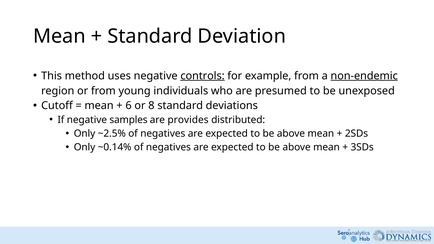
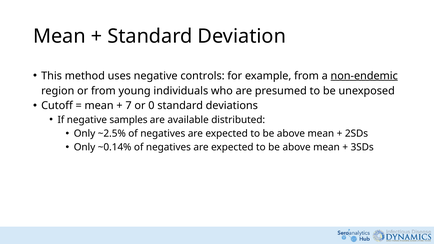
controls underline: present -> none
6: 6 -> 7
8: 8 -> 0
provides: provides -> available
